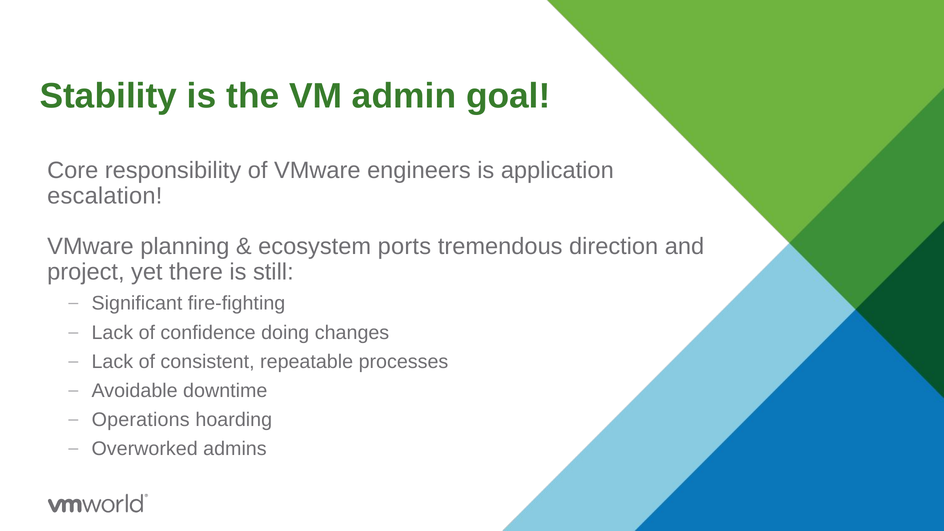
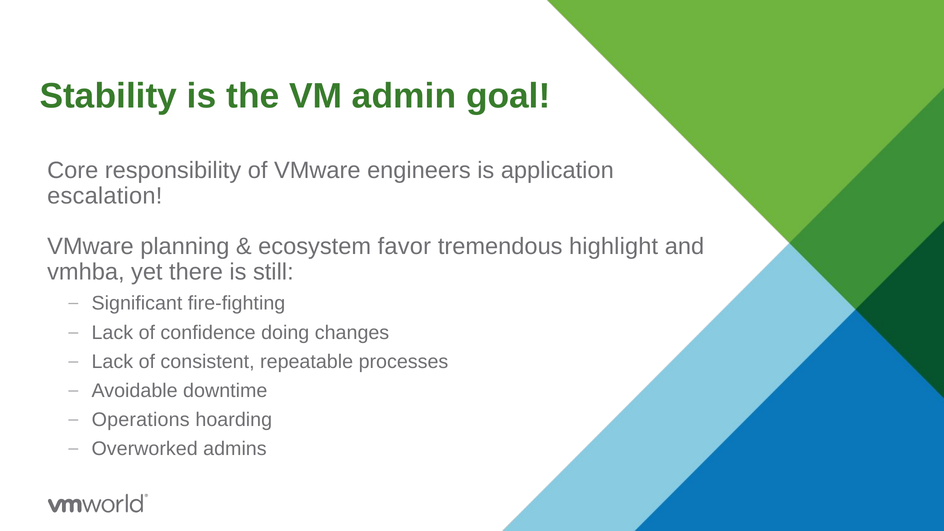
ports: ports -> favor
direction: direction -> highlight
project: project -> vmhba
